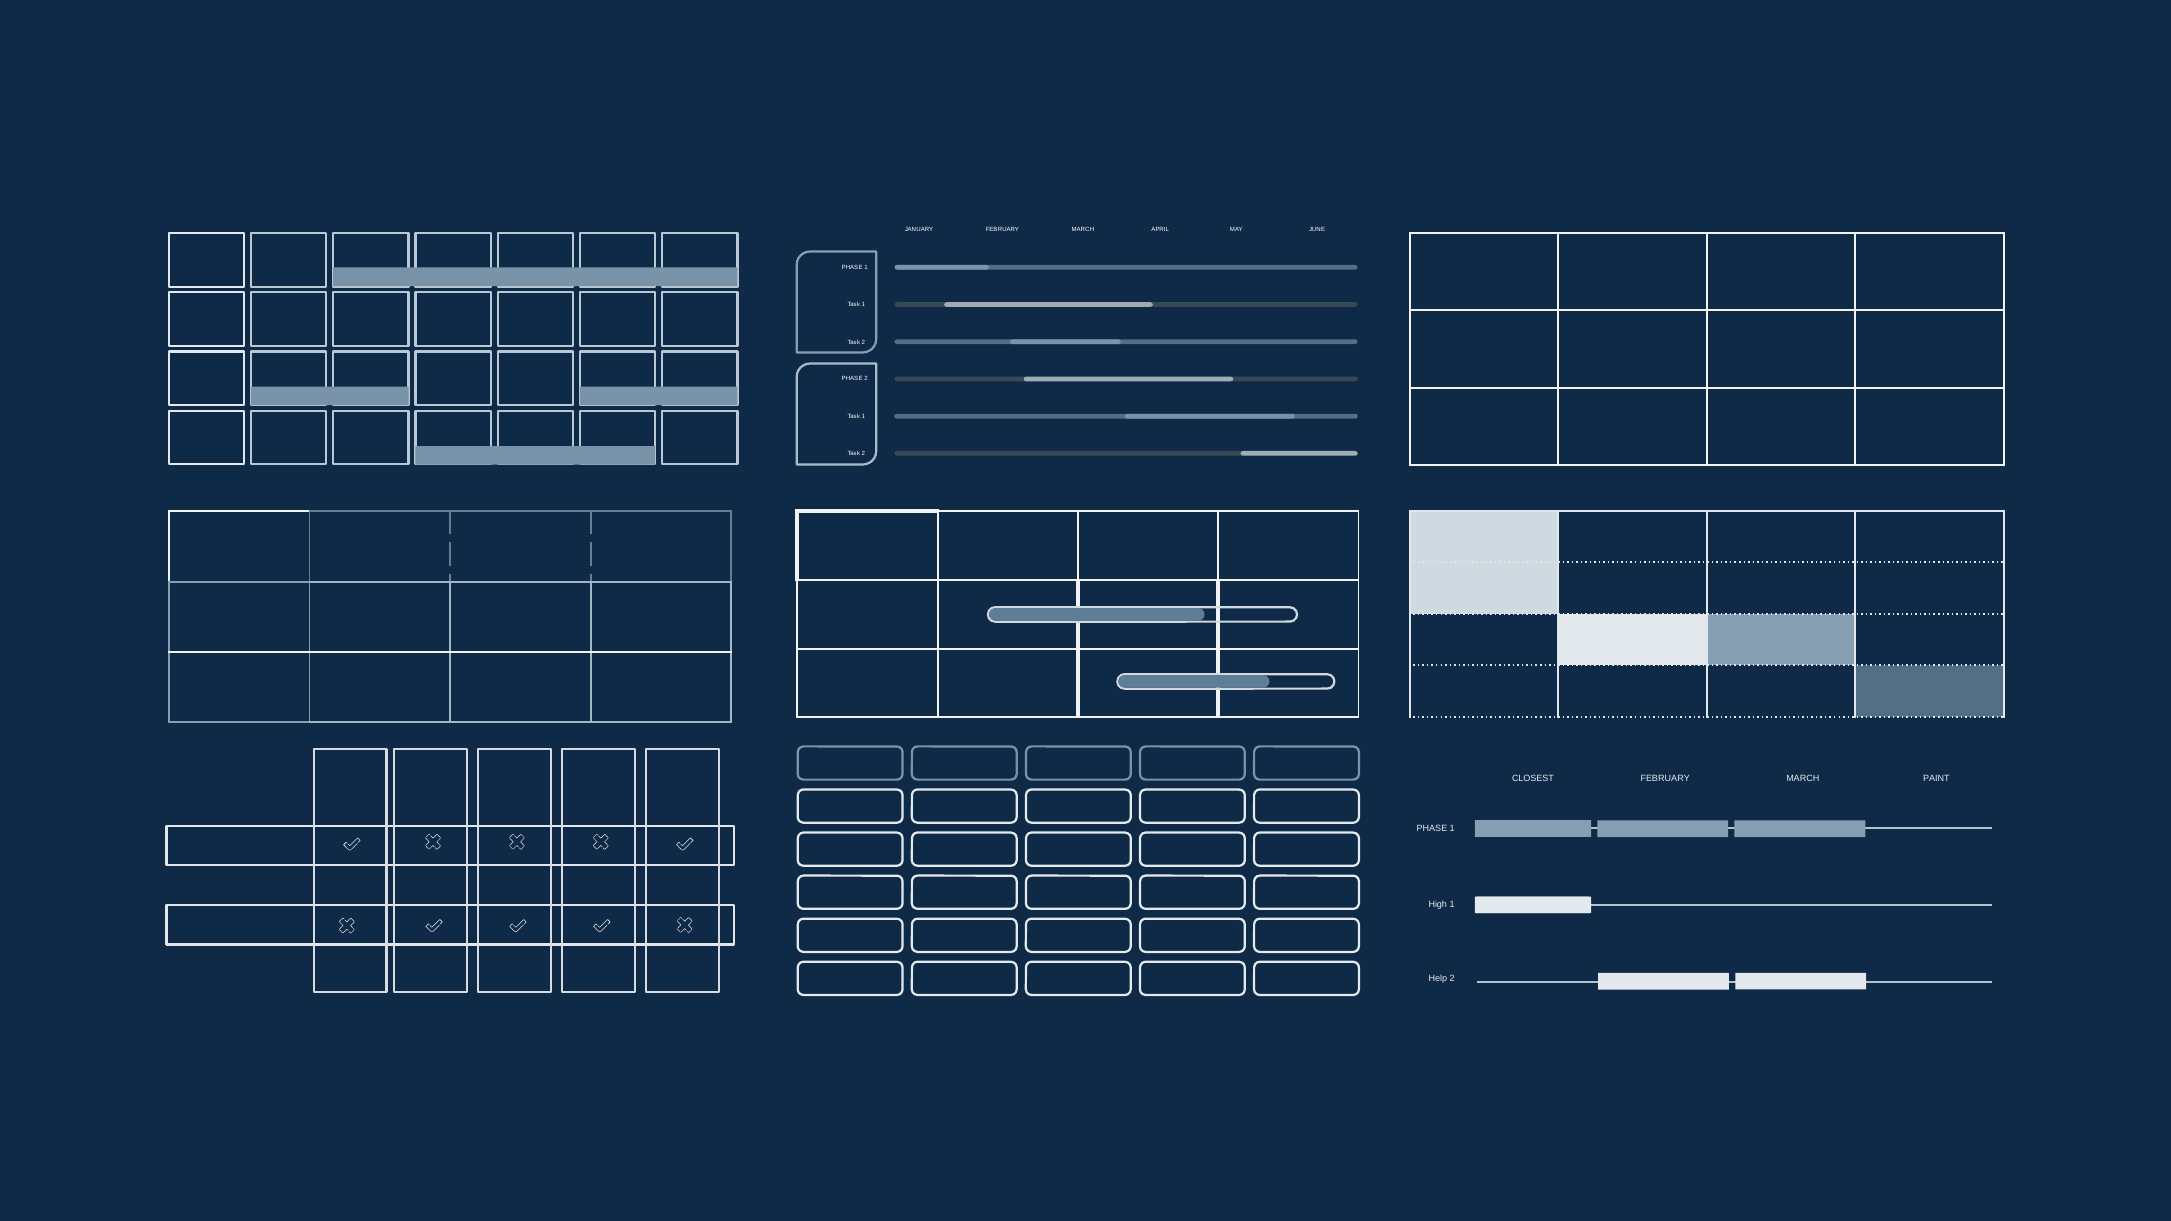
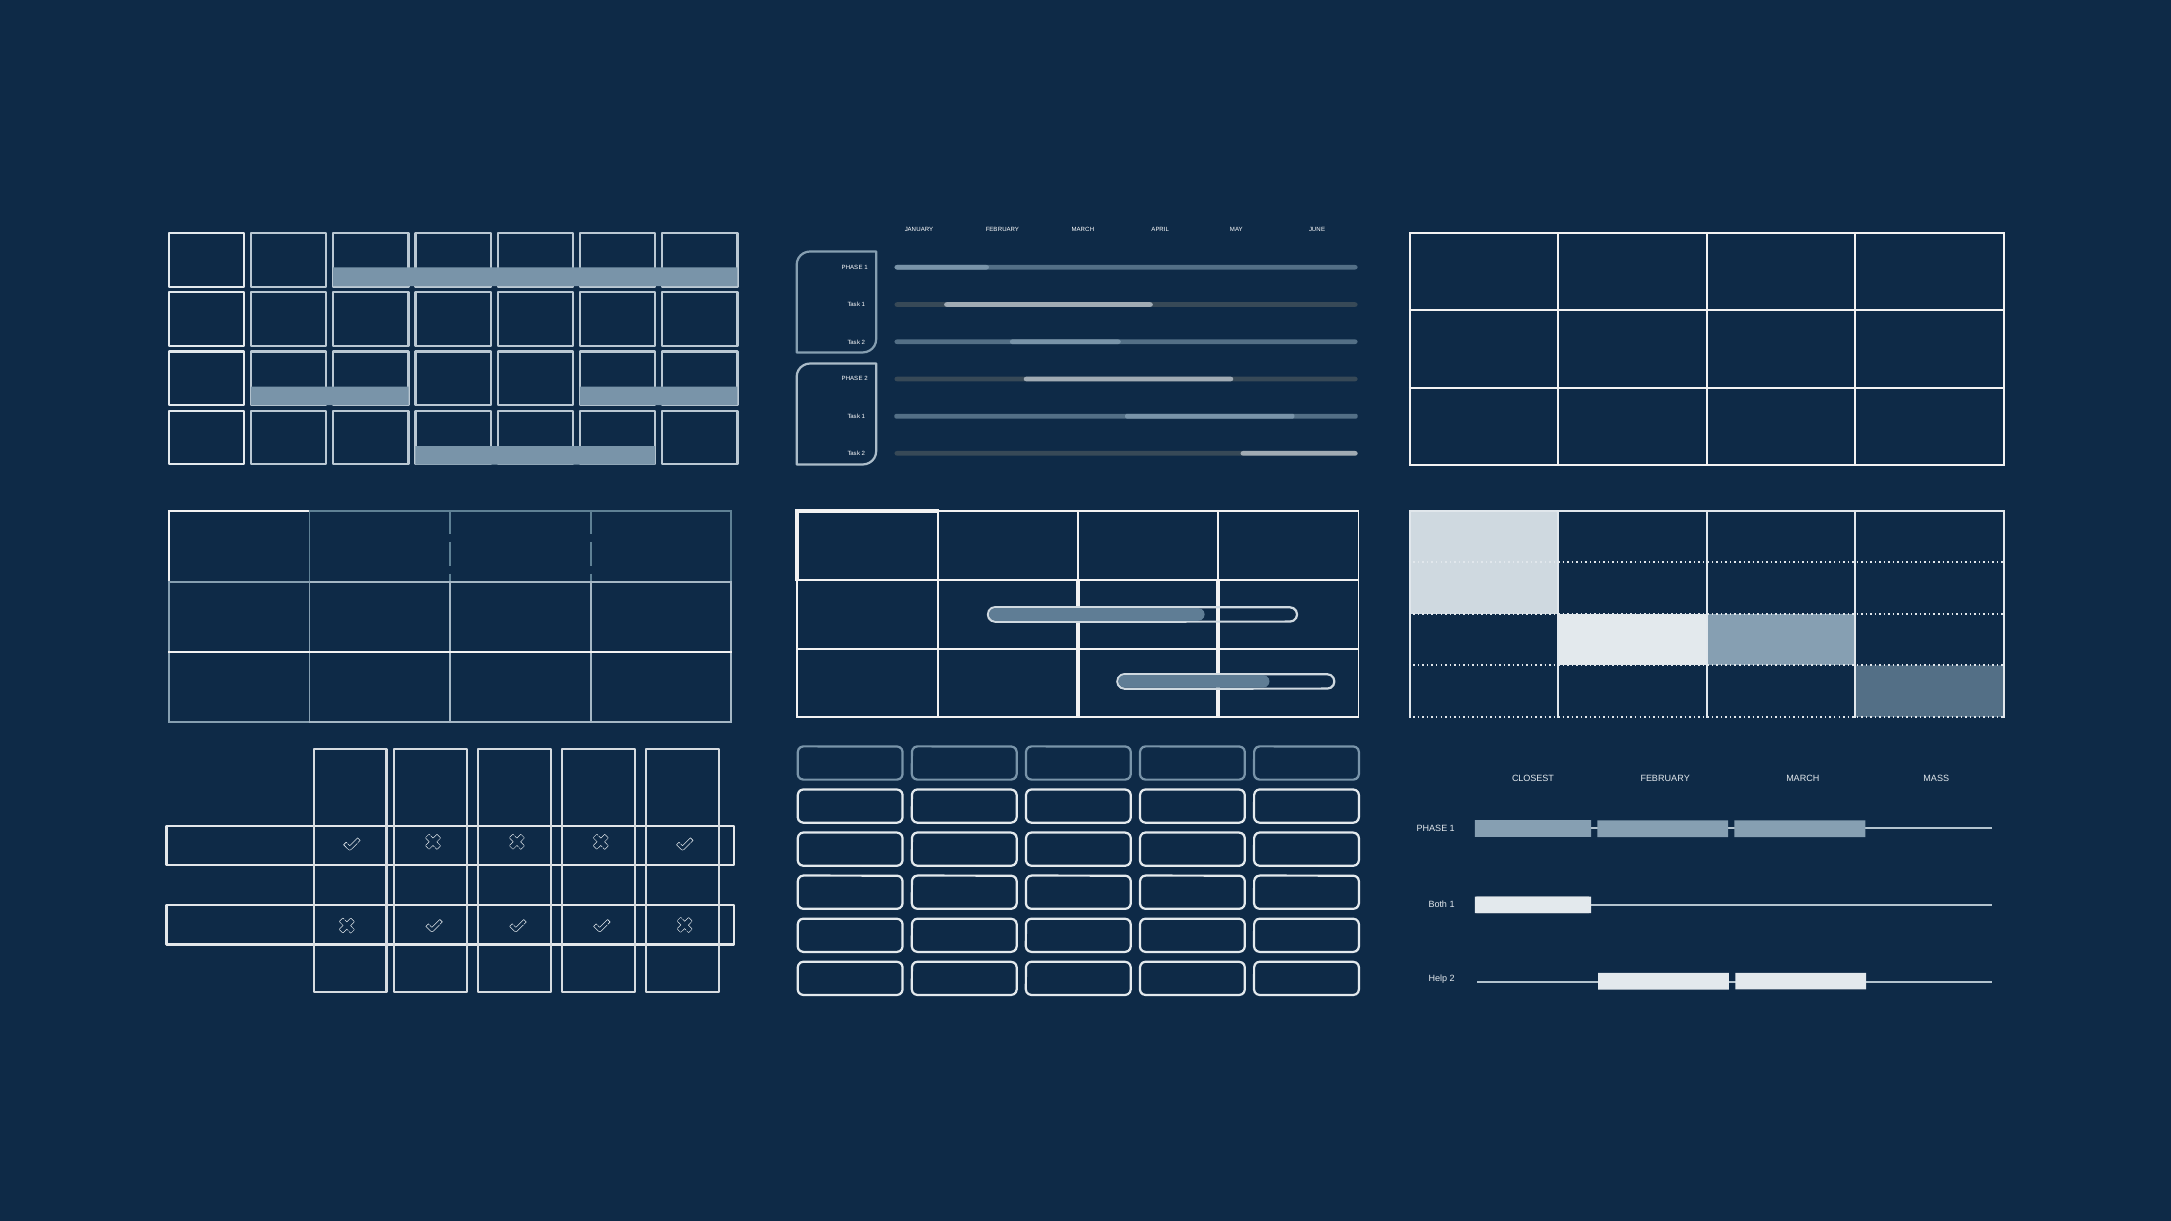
PAINT: PAINT -> MASS
High: High -> Both
